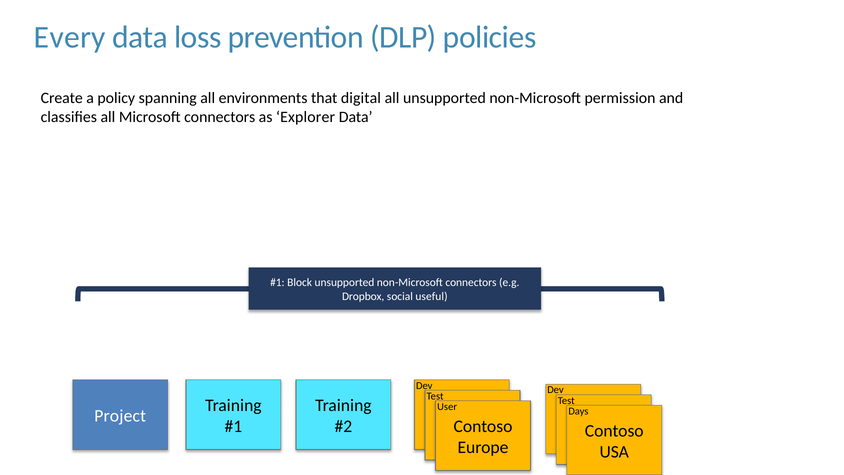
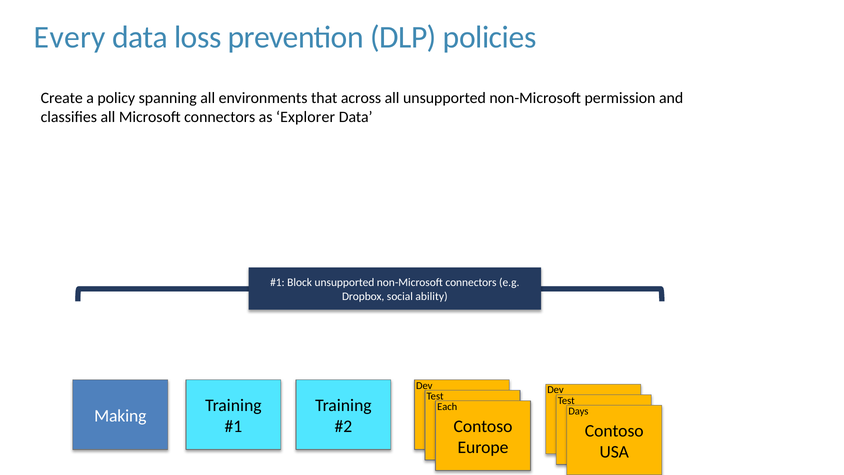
digital: digital -> across
useful: useful -> ability
User: User -> Each
Project: Project -> Making
